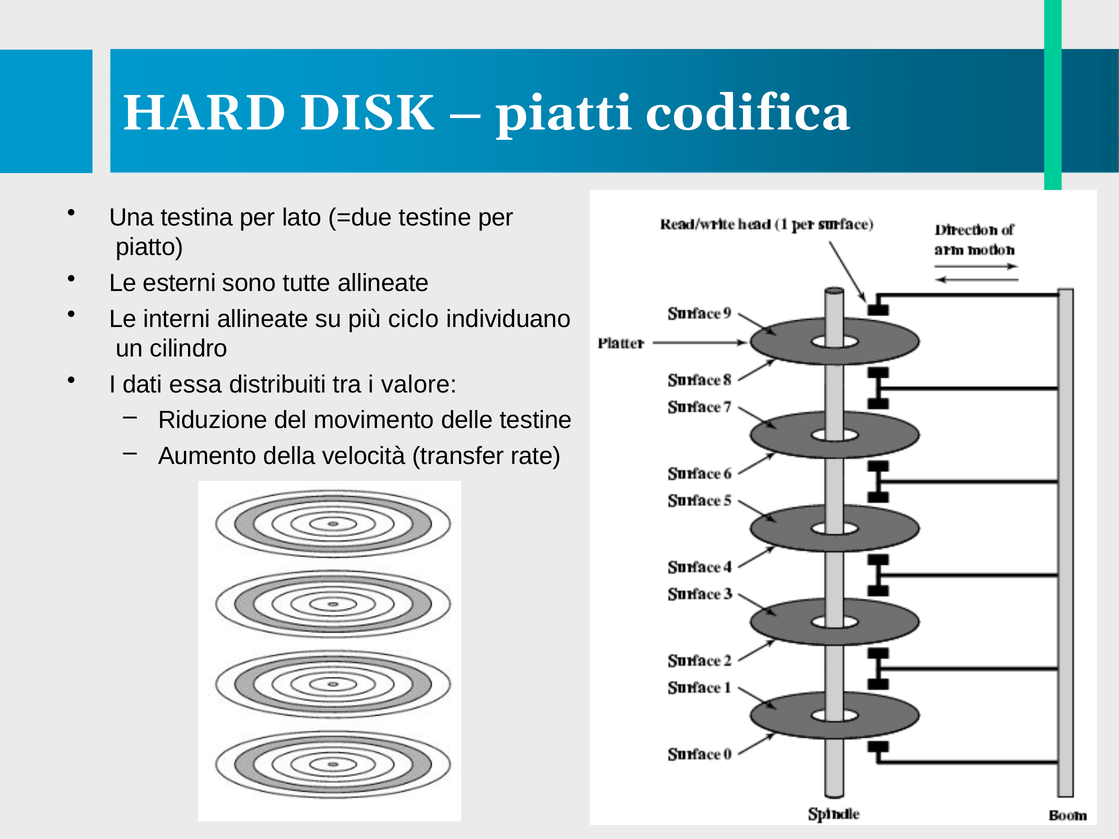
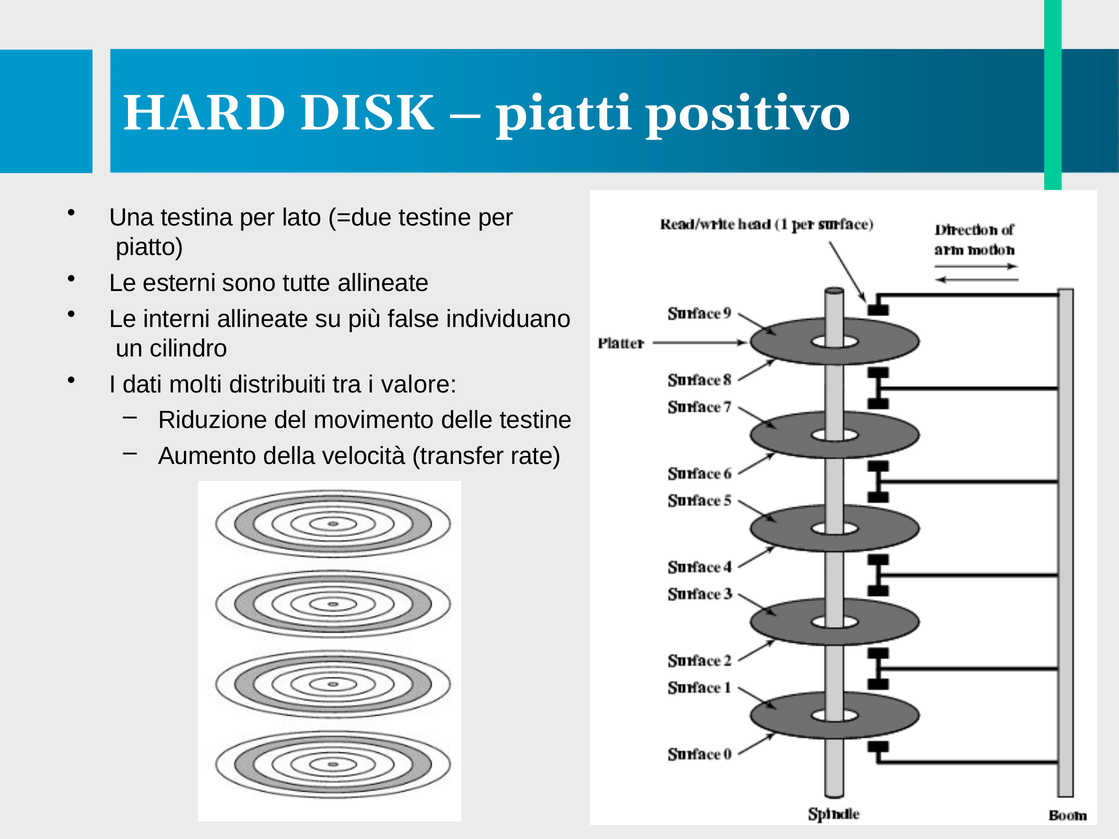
codifica: codifica -> positivo
ciclo: ciclo -> false
essa: essa -> molti
